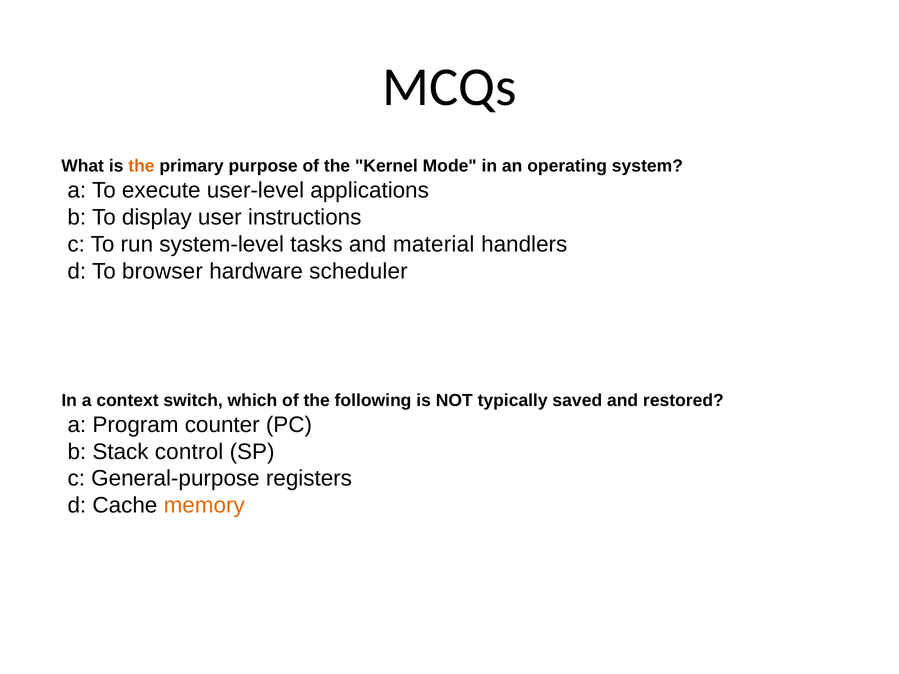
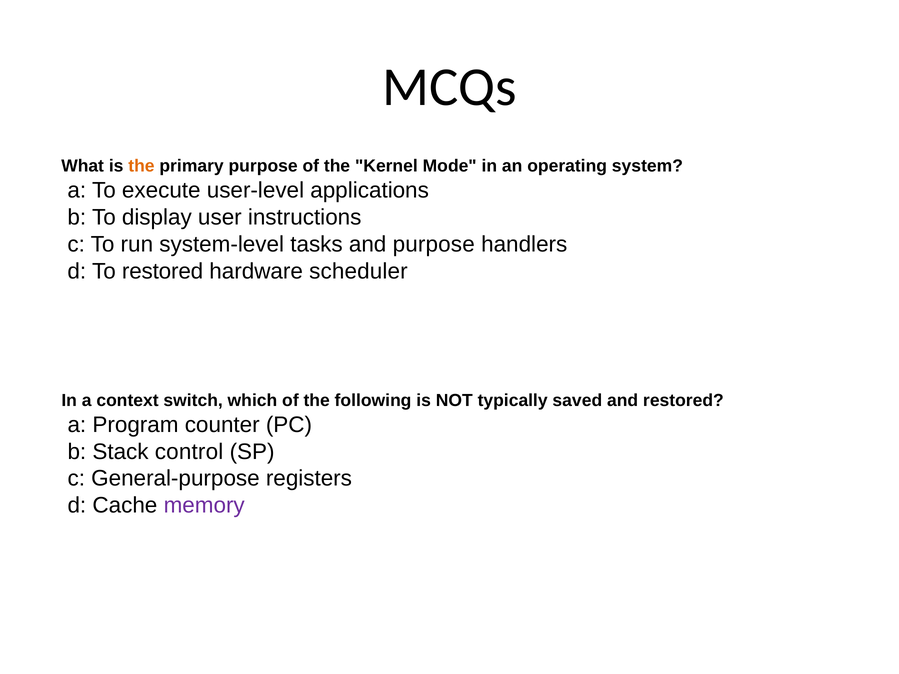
and material: material -> purpose
To browser: browser -> restored
memory colour: orange -> purple
